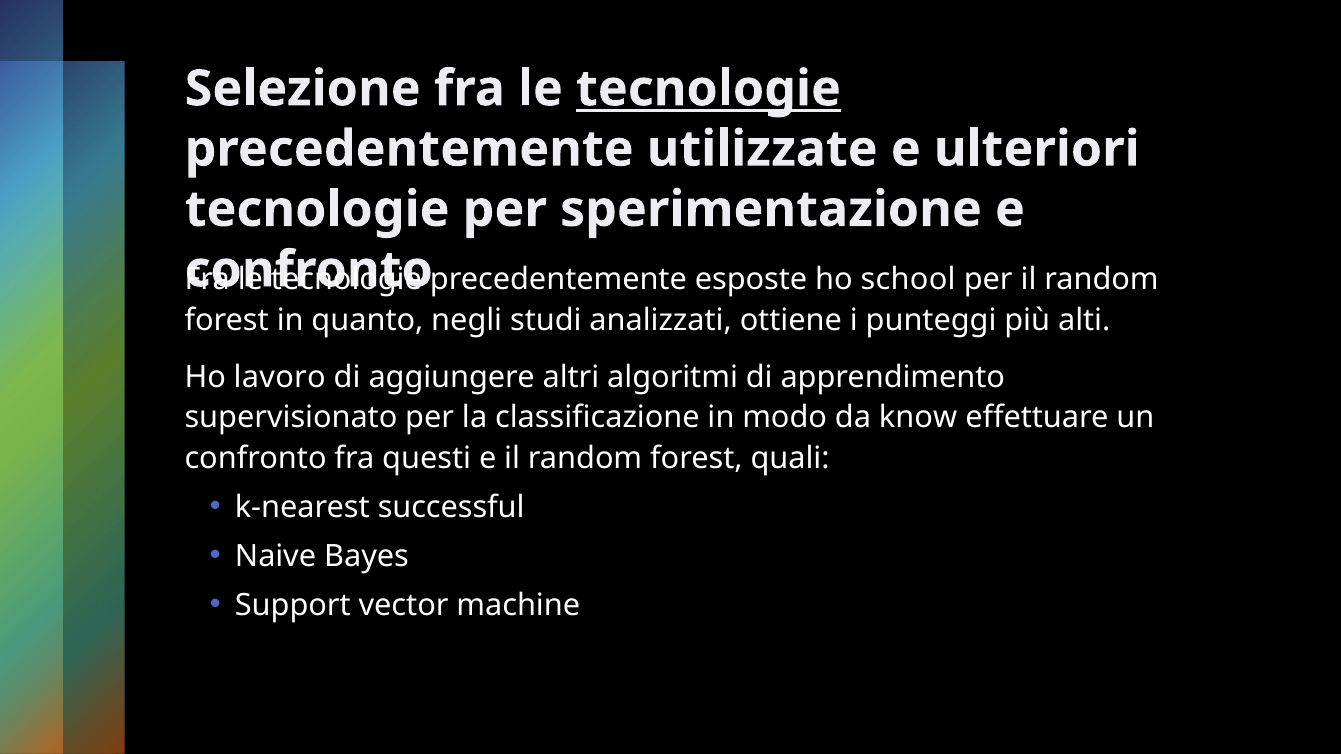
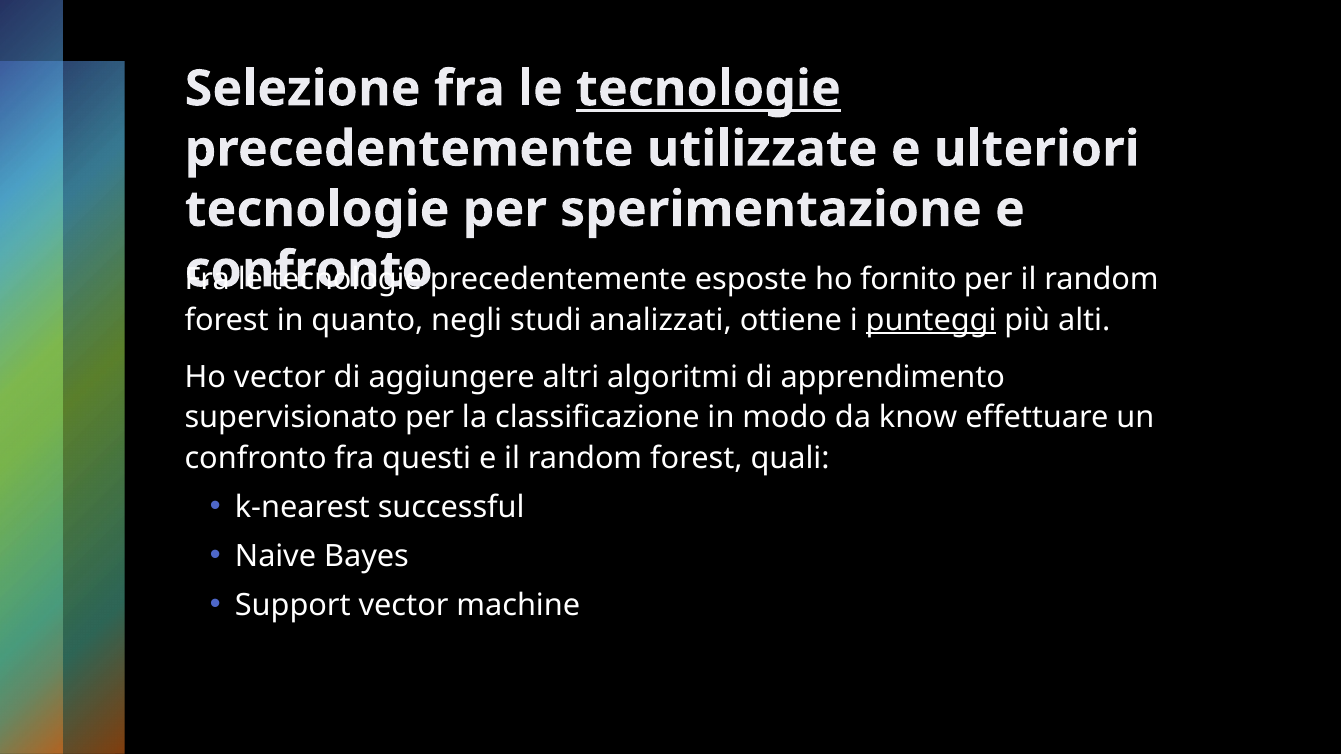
school: school -> fornito
punteggi underline: none -> present
Ho lavoro: lavoro -> vector
